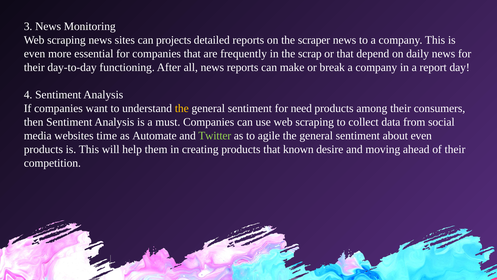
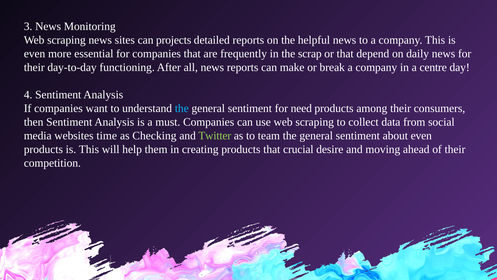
scraper: scraper -> helpful
report: report -> centre
the at (182, 108) colour: yellow -> light blue
Automate: Automate -> Checking
agile: agile -> team
known: known -> crucial
